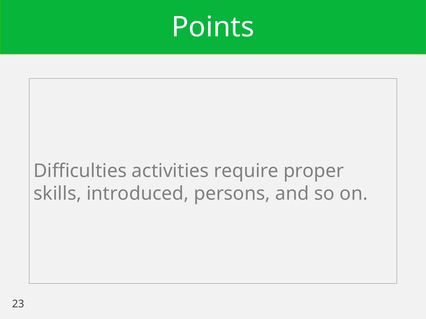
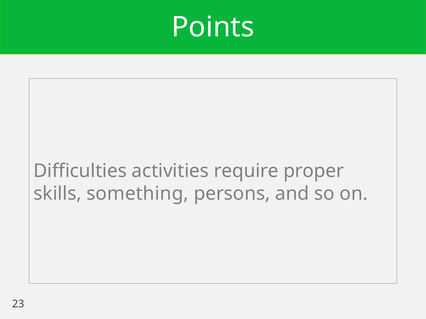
introduced: introduced -> something
